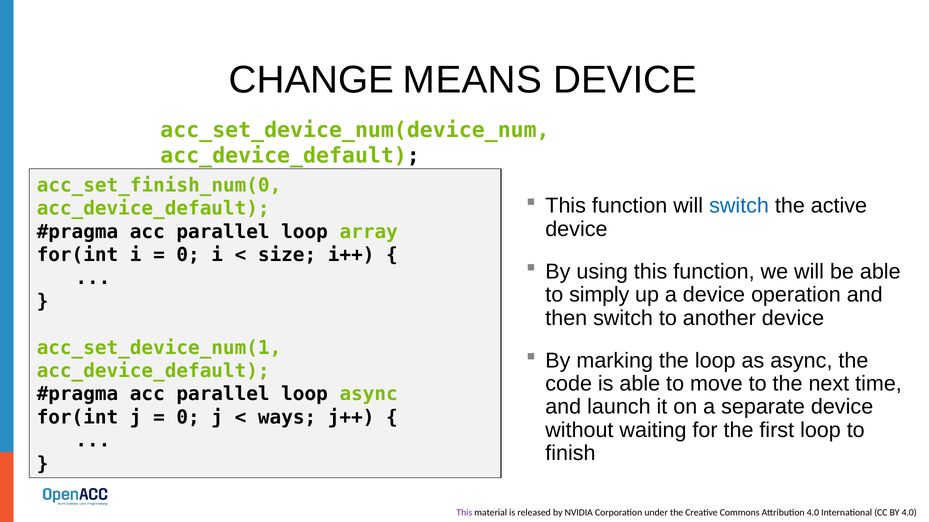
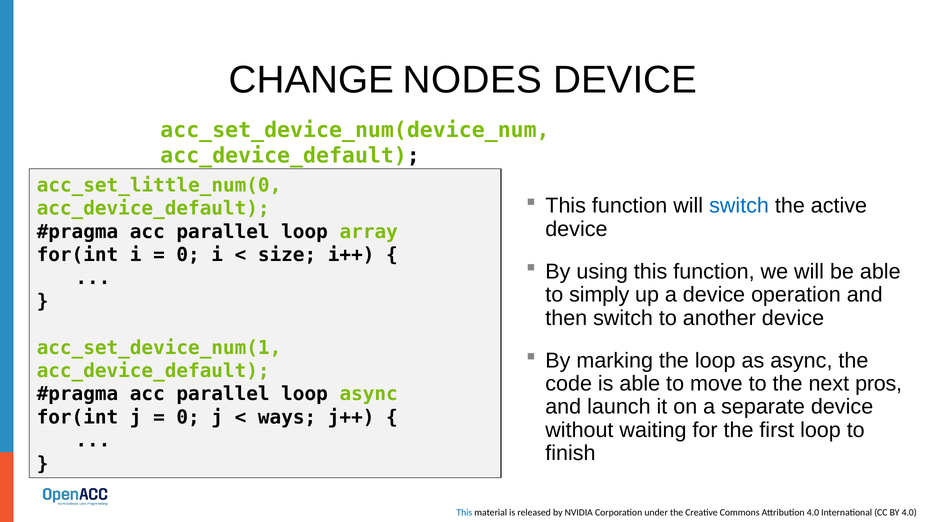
MEANS: MEANS -> NODES
acc_set_finish_num(0: acc_set_finish_num(0 -> acc_set_little_num(0
time: time -> pros
This at (464, 513) colour: purple -> blue
